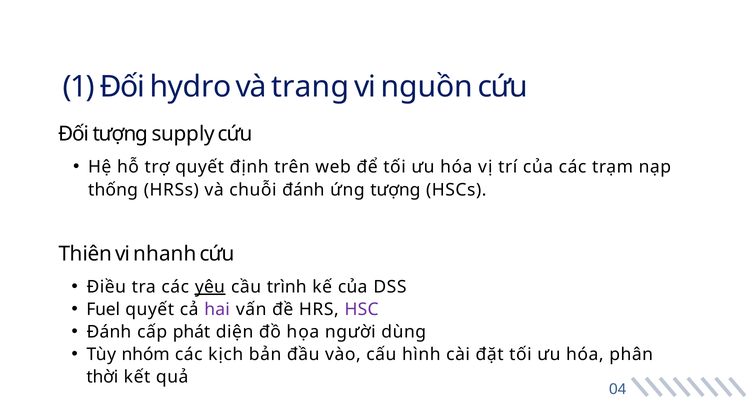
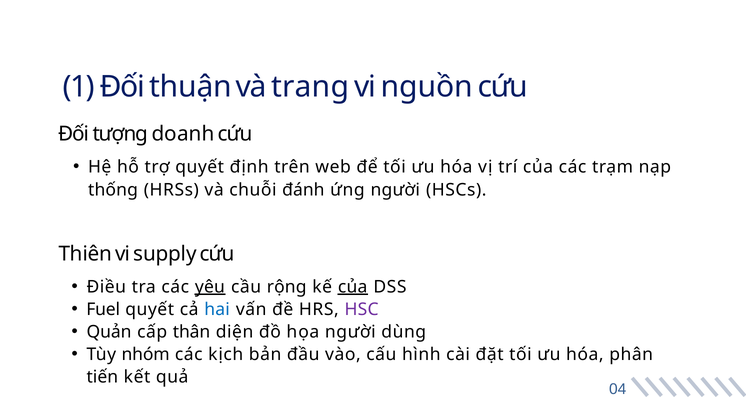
hydro: hydro -> thuận
supply: supply -> doanh
ứng tượng: tượng -> người
nhanh: nhanh -> supply
trình: trình -> rộng
của at (353, 287) underline: none -> present
hai colour: purple -> blue
Đánh at (109, 332): Đánh -> Quản
phát: phát -> thân
thời: thời -> tiến
